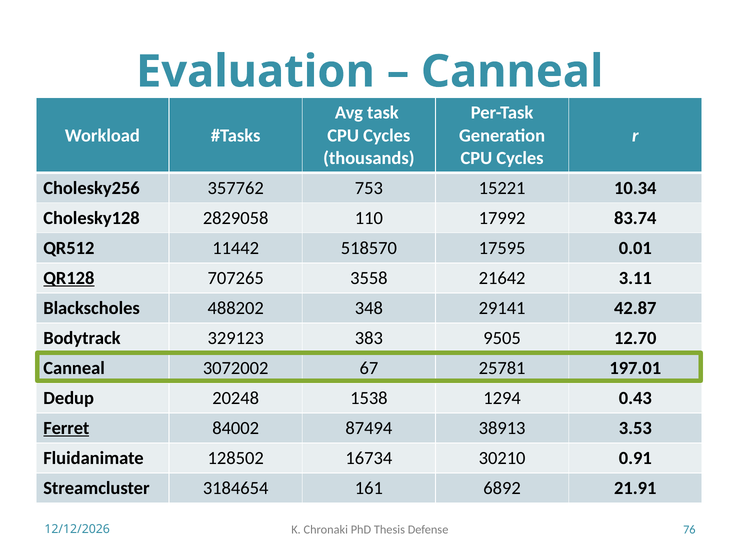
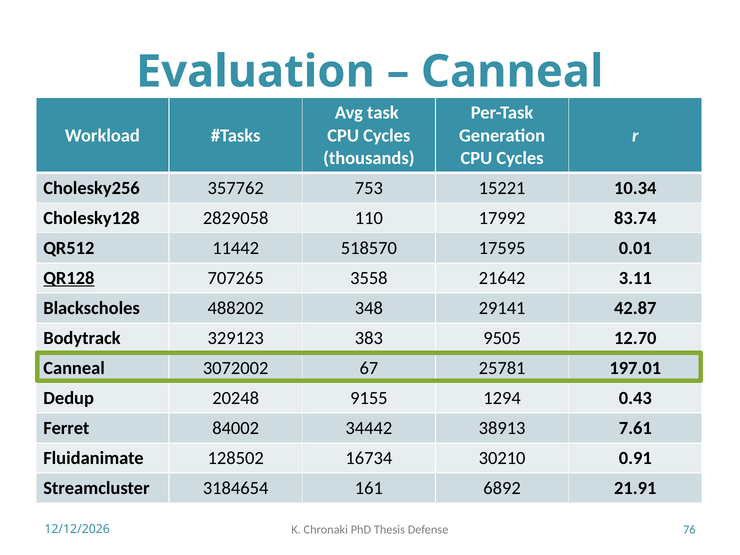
1538: 1538 -> 9155
Ferret underline: present -> none
87494: 87494 -> 34442
3.53: 3.53 -> 7.61
